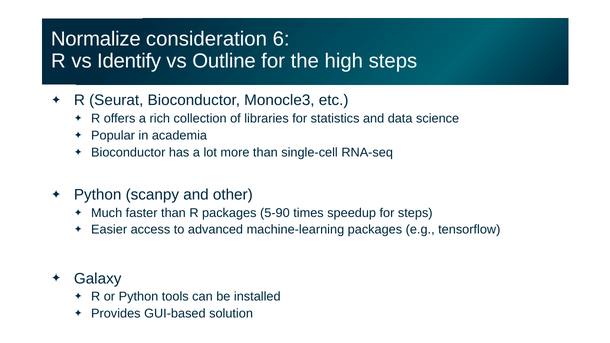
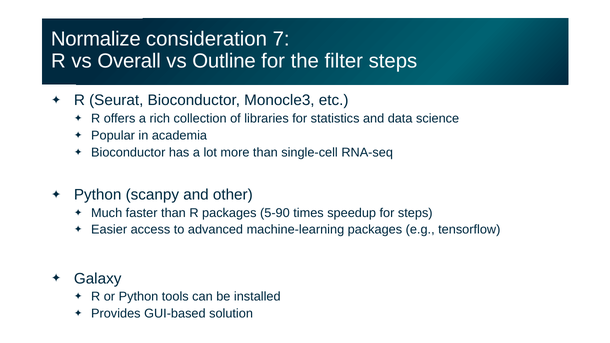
6: 6 -> 7
Identify: Identify -> Overall
high: high -> filter
